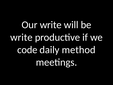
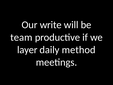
write at (21, 37): write -> team
code: code -> layer
